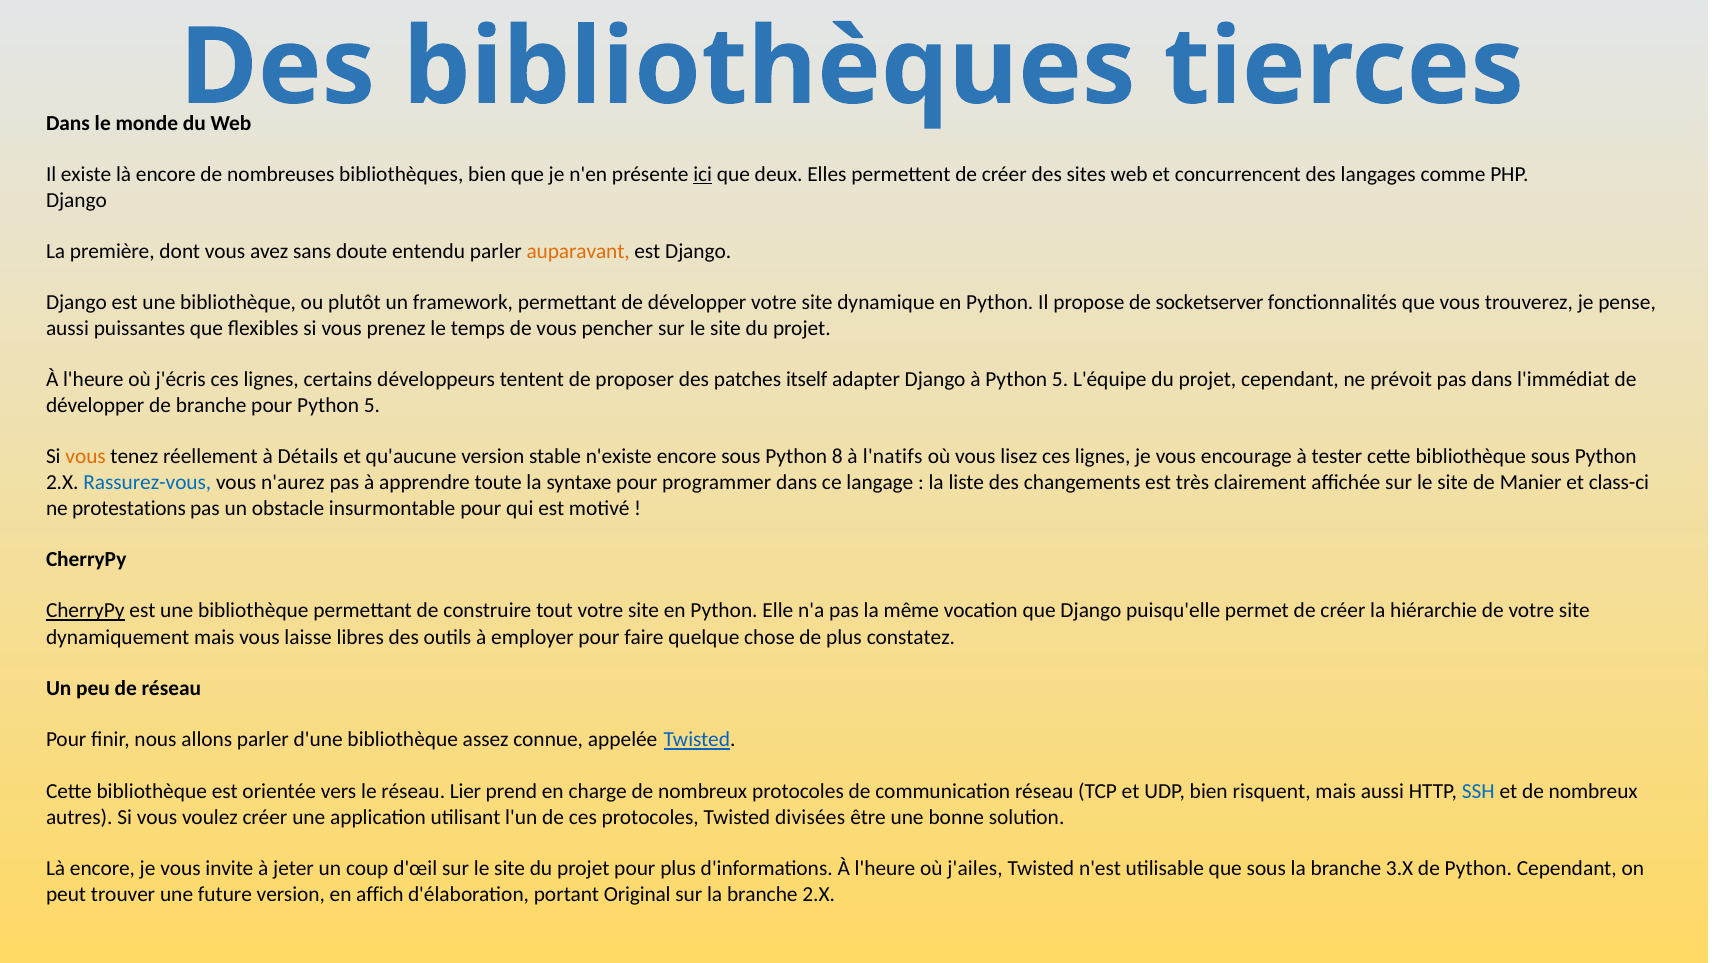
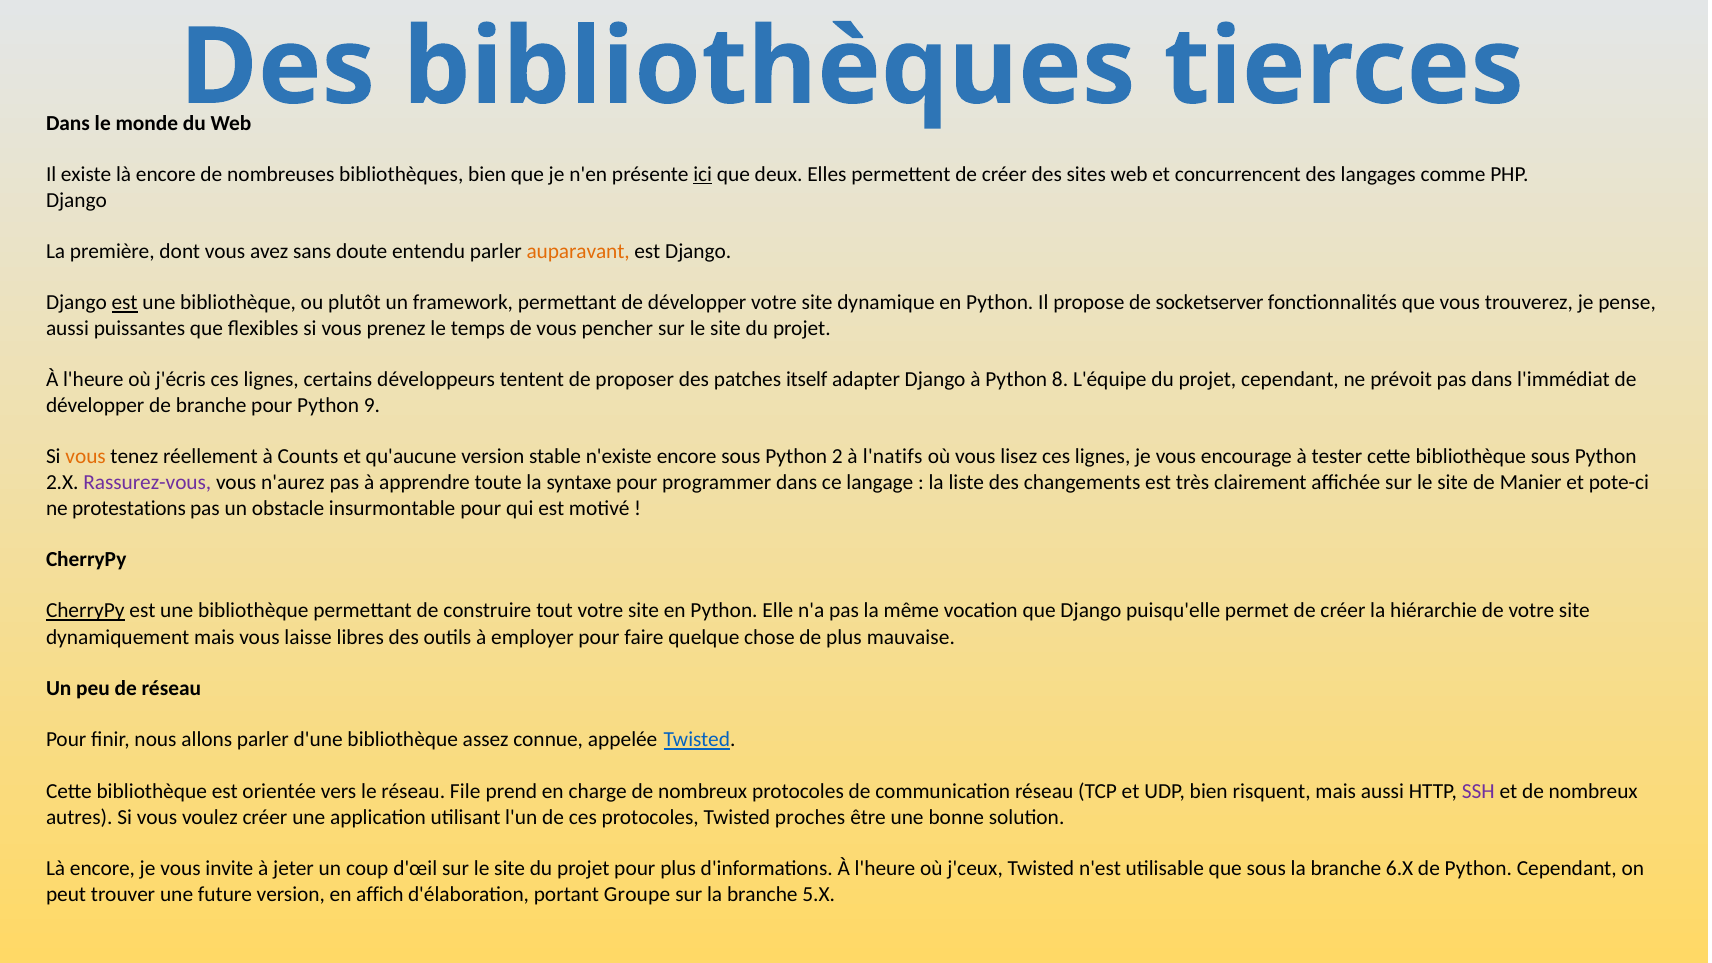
est at (125, 303) underline: none -> present
à Python 5: 5 -> 8
pour Python 5: 5 -> 9
Détails: Détails -> Counts
8: 8 -> 2
Rassurez-vous colour: blue -> purple
class-ci: class-ci -> pote-ci
constatez: constatez -> mauvaise
Lier: Lier -> File
SSH colour: blue -> purple
divisées: divisées -> proches
j'ailes: j'ailes -> j'ceux
3.X: 3.X -> 6.X
Original: Original -> Groupe
branche 2.X: 2.X -> 5.X
